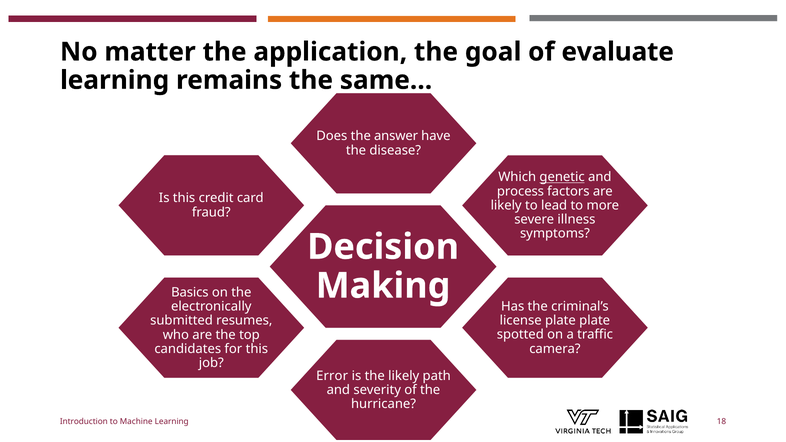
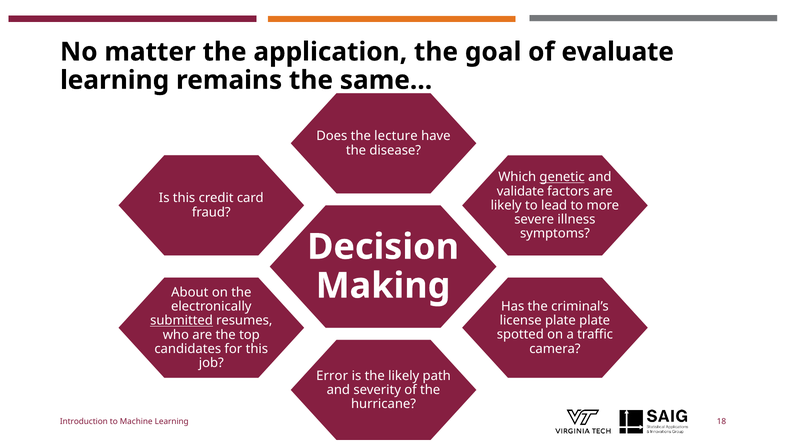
answer: answer -> lecture
process: process -> validate
Basics: Basics -> About
submitted underline: none -> present
